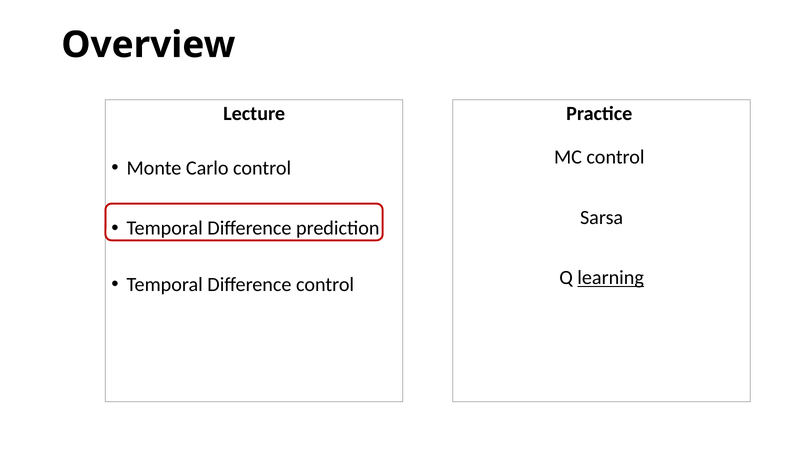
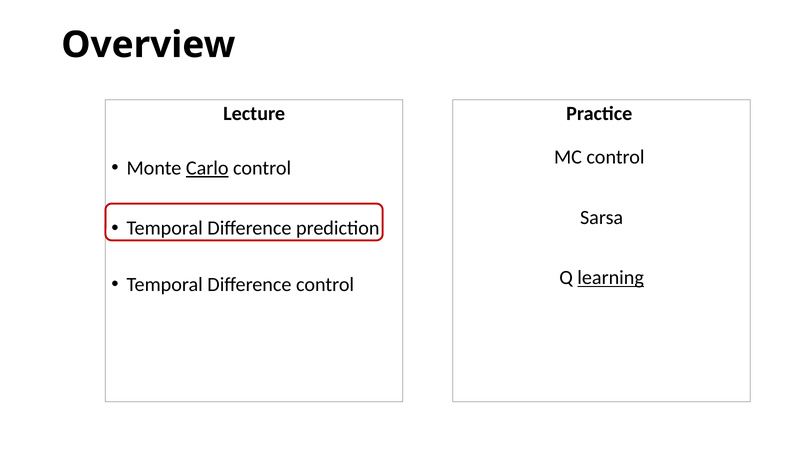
Carlo underline: none -> present
